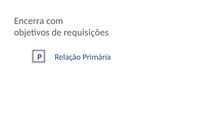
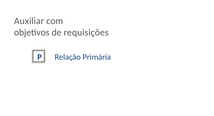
Encerra: Encerra -> Auxiliar
